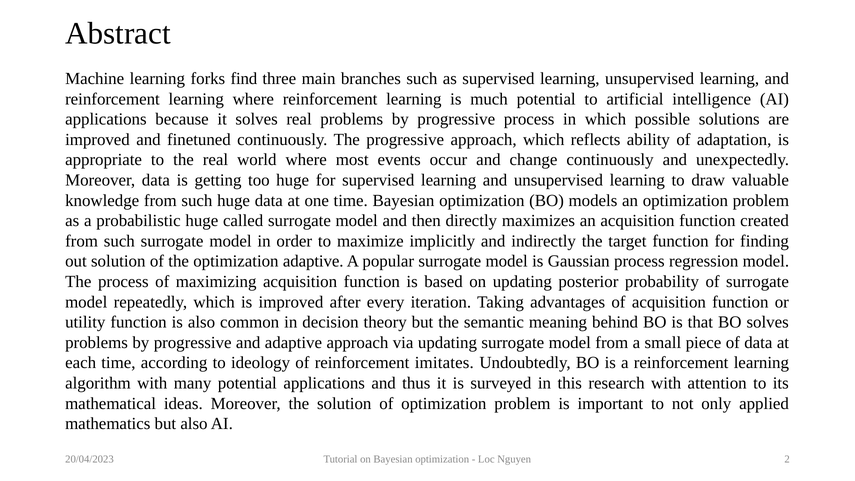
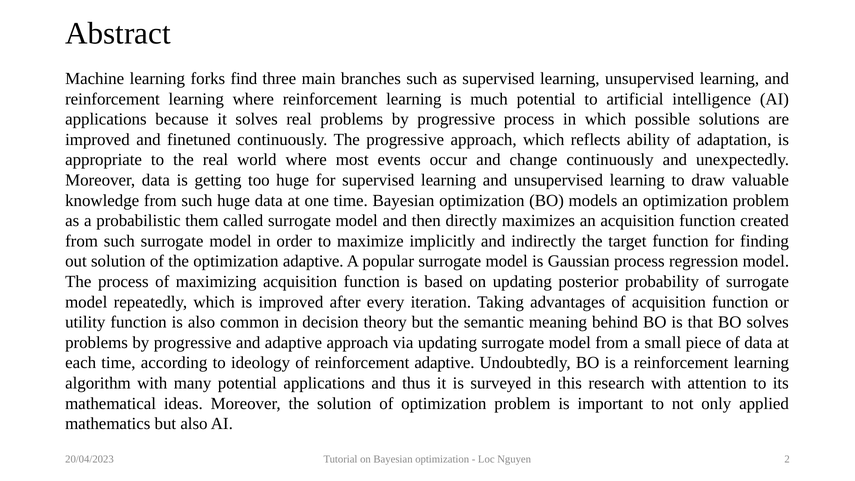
probabilistic huge: huge -> them
reinforcement imitates: imitates -> adaptive
